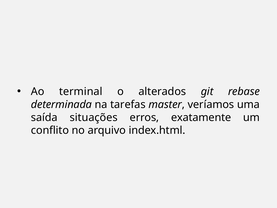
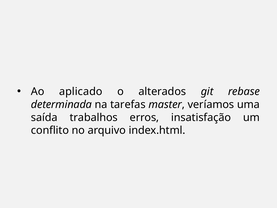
terminal: terminal -> aplicado
situações: situações -> trabalhos
exatamente: exatamente -> insatisfação
